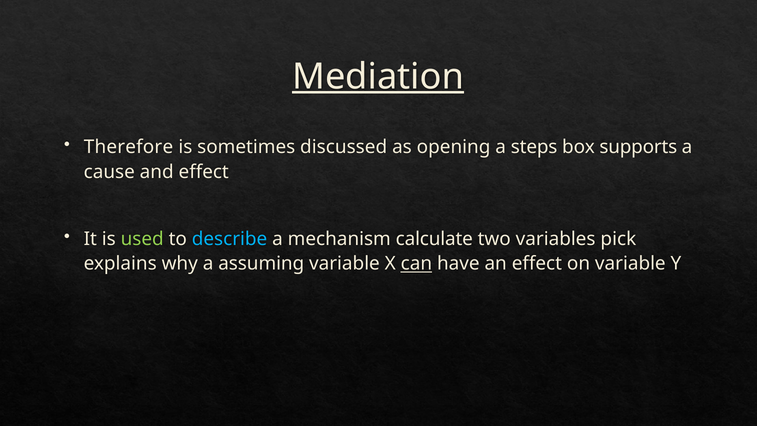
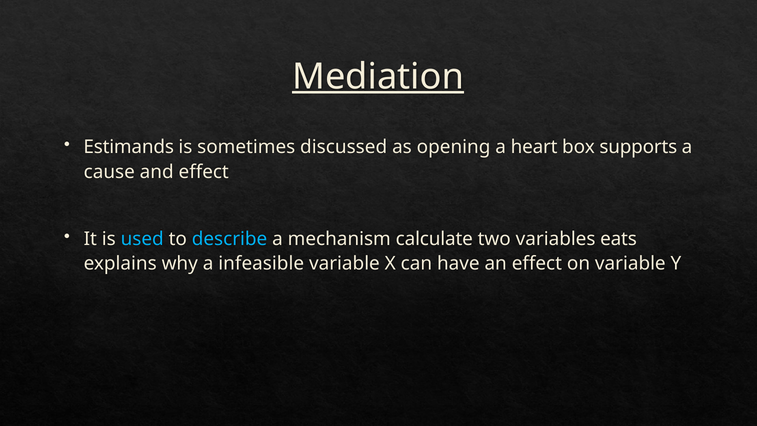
Therefore: Therefore -> Estimands
steps: steps -> heart
used colour: light green -> light blue
pick: pick -> eats
assuming: assuming -> infeasible
can underline: present -> none
